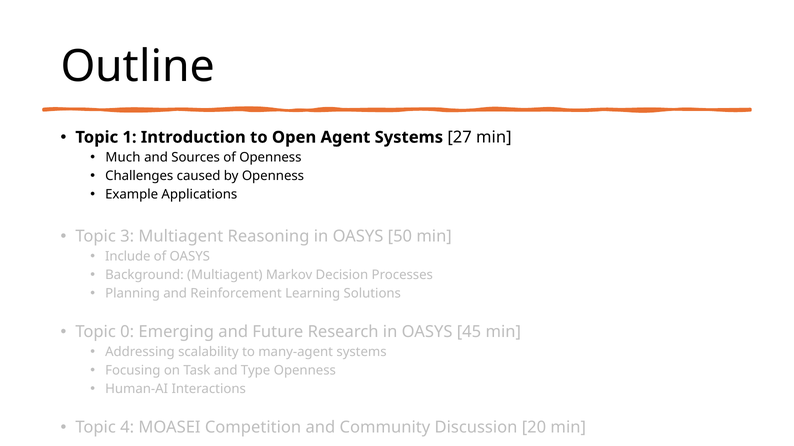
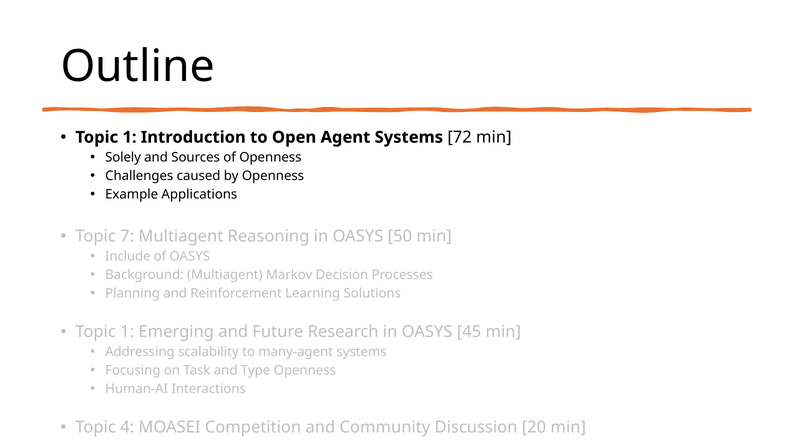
27: 27 -> 72
Much: Much -> Solely
3: 3 -> 7
0 at (127, 332): 0 -> 1
